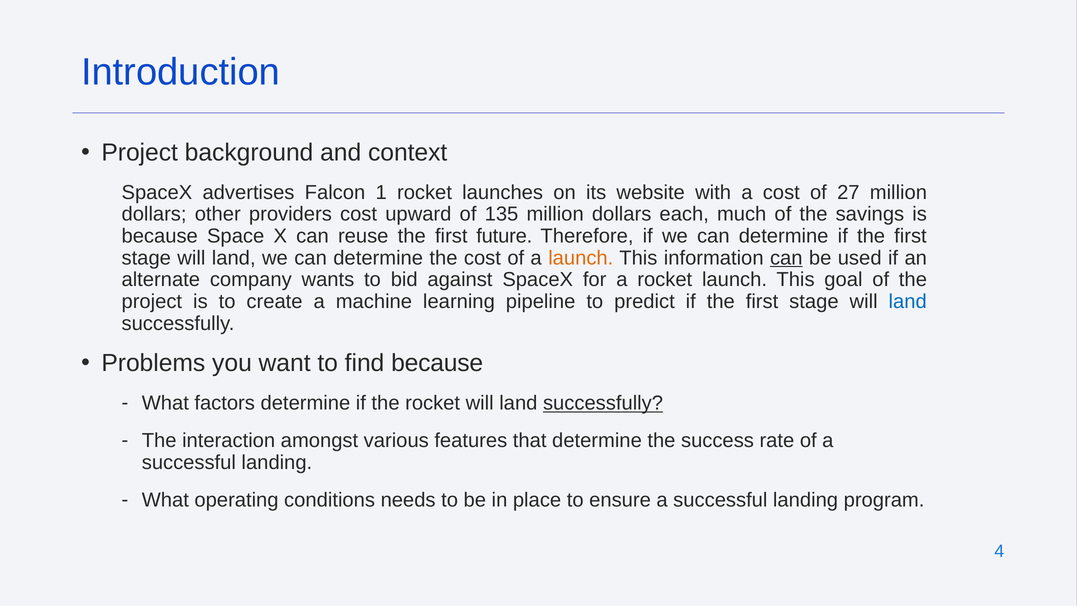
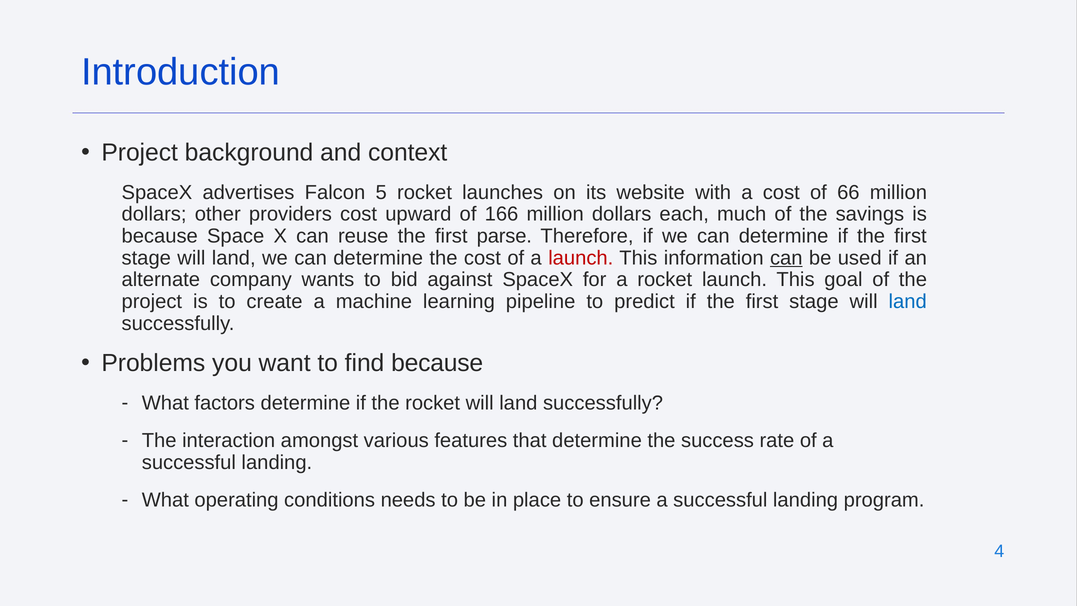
1: 1 -> 5
27: 27 -> 66
135: 135 -> 166
future: future -> parse
launch at (581, 258) colour: orange -> red
successfully at (603, 403) underline: present -> none
